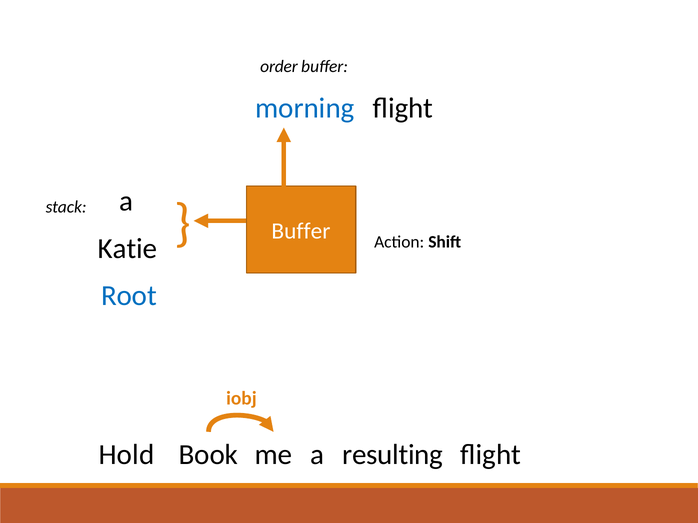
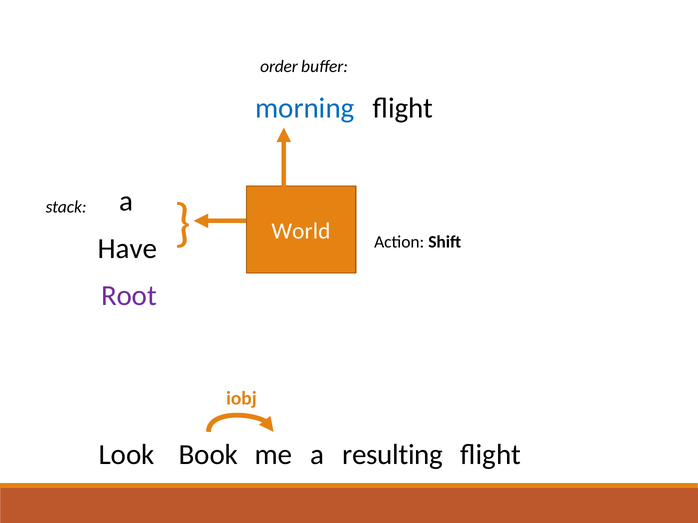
Buffer at (301, 231): Buffer -> World
Katie: Katie -> Have
Root colour: blue -> purple
Hold: Hold -> Look
